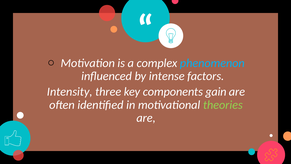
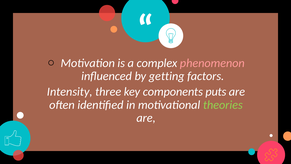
phenomenon colour: light blue -> pink
intense: intense -> getting
gain: gain -> puts
